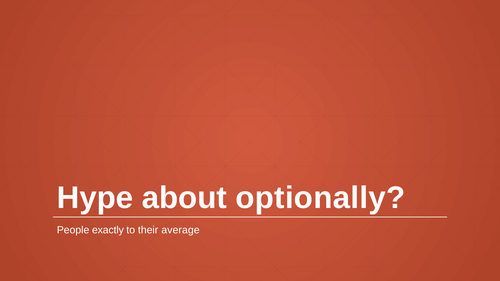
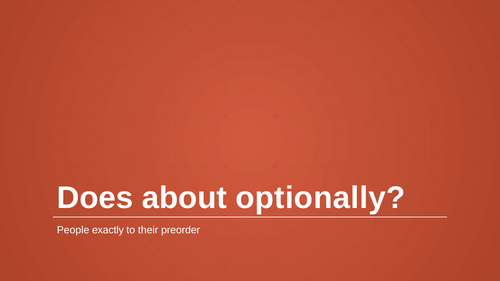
Hype: Hype -> Does
average: average -> preorder
